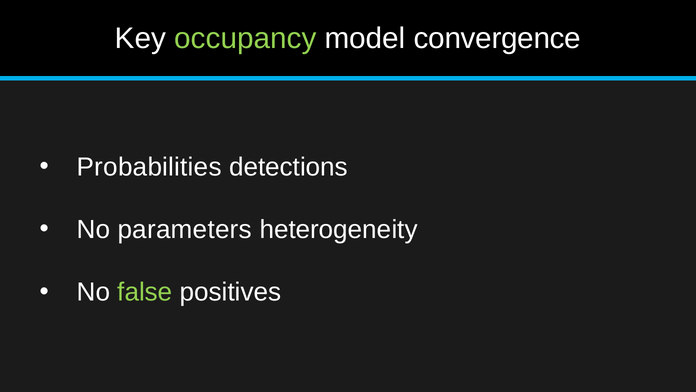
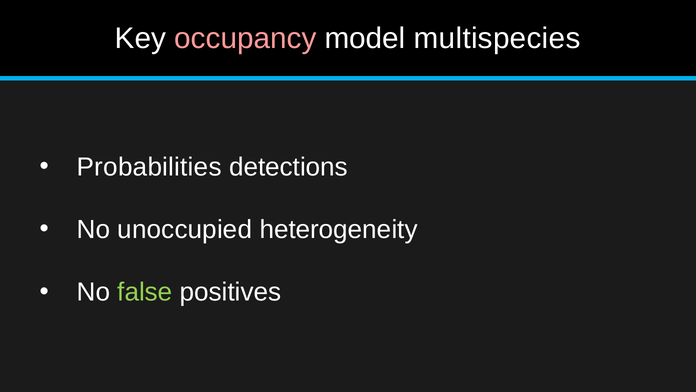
occupancy colour: light green -> pink
convergence: convergence -> multispecies
parameters: parameters -> unoccupied
